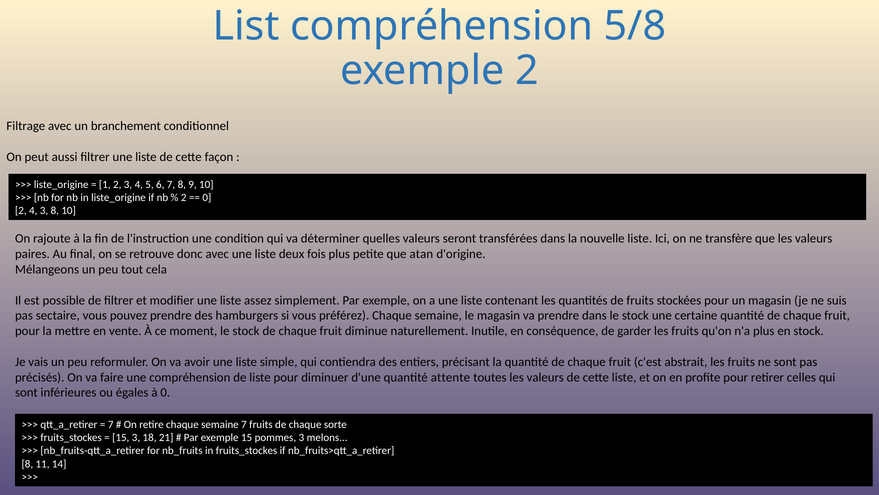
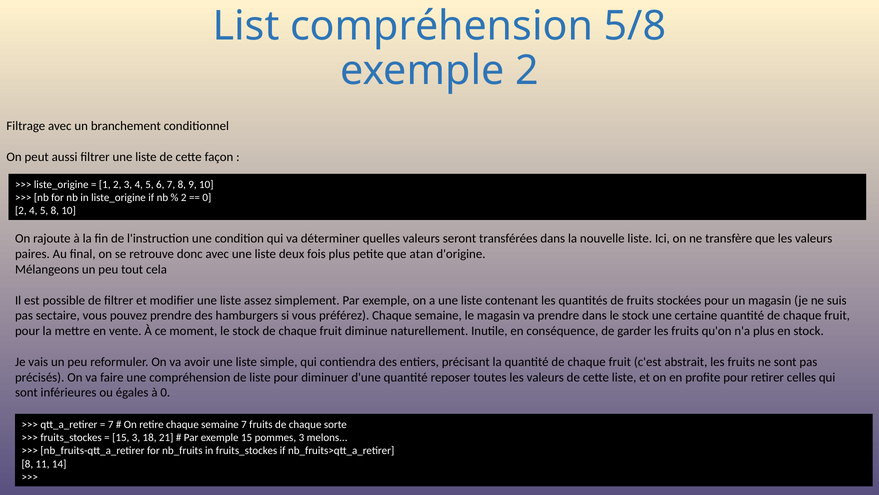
2 4 3: 3 -> 5
attente: attente -> reposer
